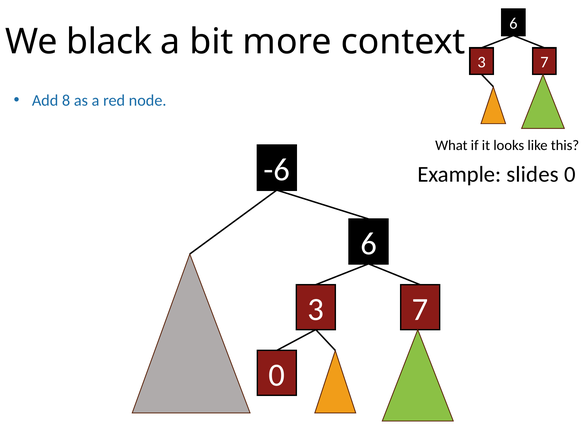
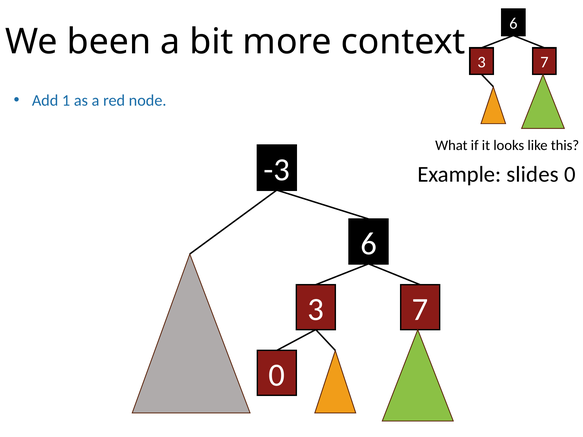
black: black -> been
8: 8 -> 1
-6: -6 -> -3
